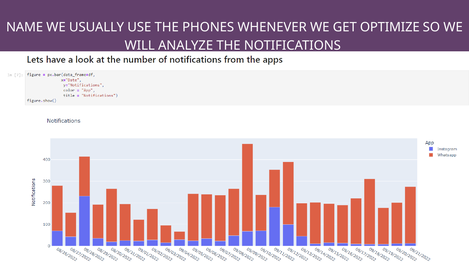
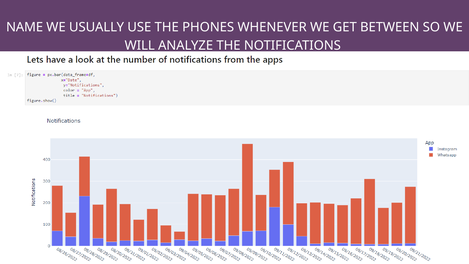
OPTIMIZE: OPTIMIZE -> BETWEEN
